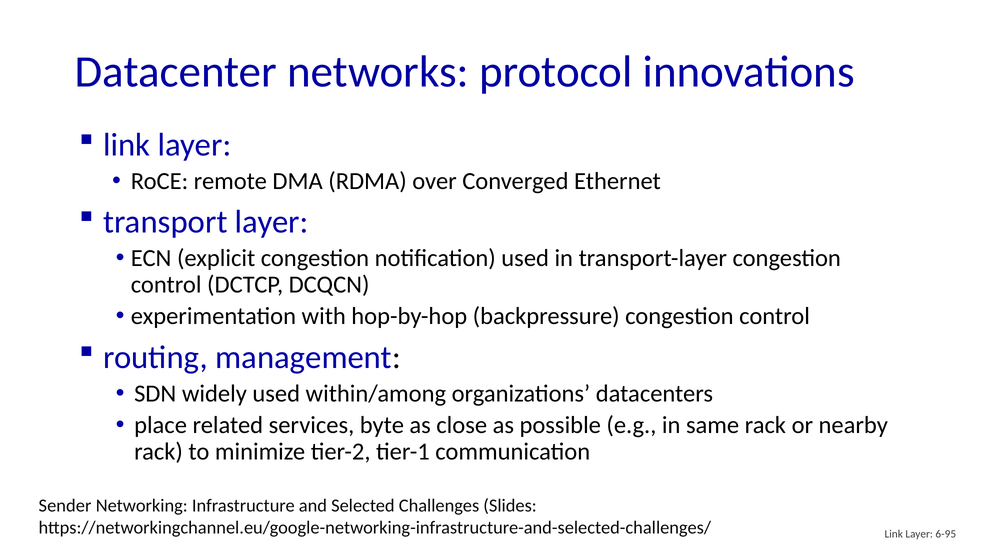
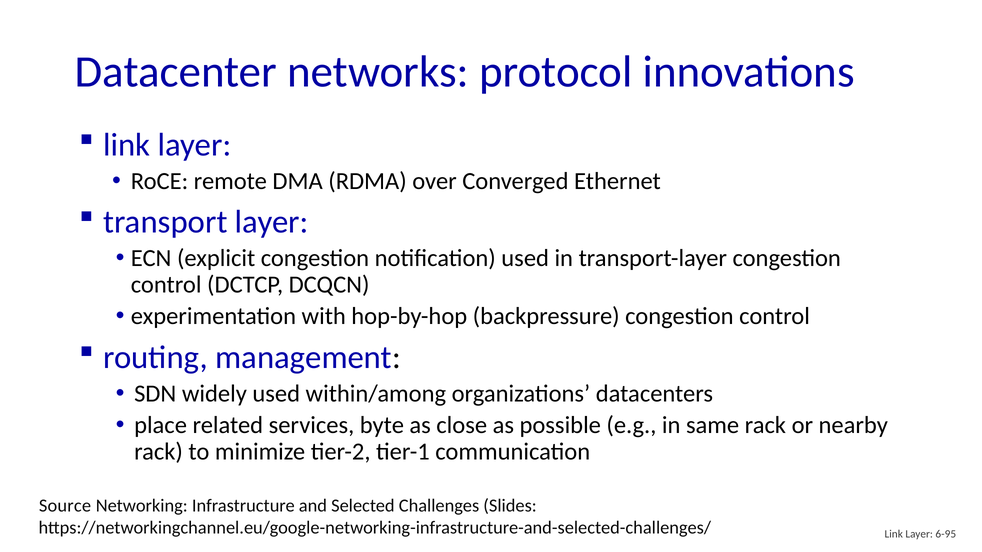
Sender: Sender -> Source
